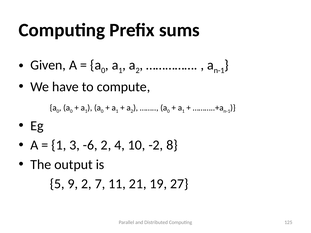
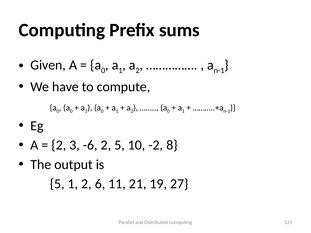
1 at (59, 145): 1 -> 2
2 4: 4 -> 5
5 9: 9 -> 1
7: 7 -> 6
